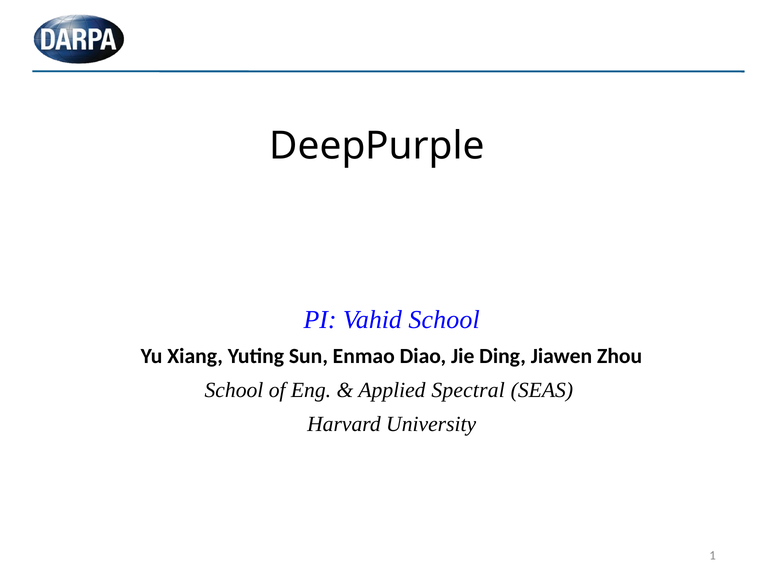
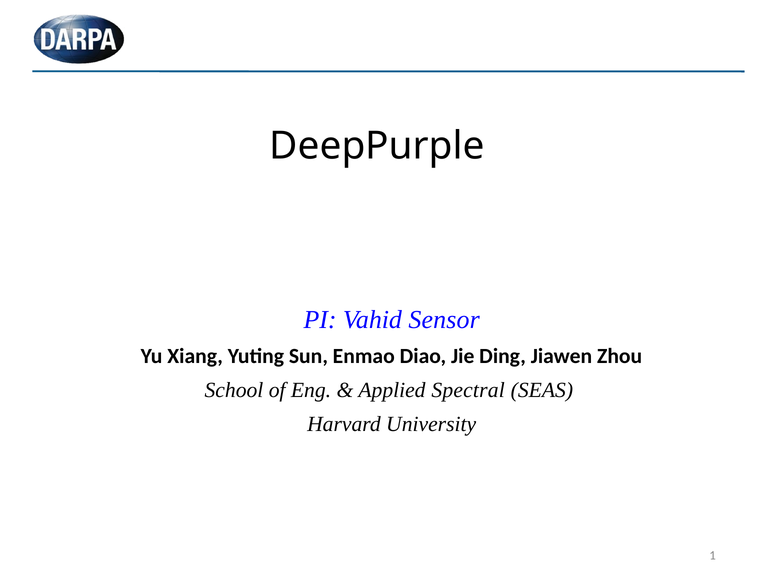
Vahid School: School -> Sensor
